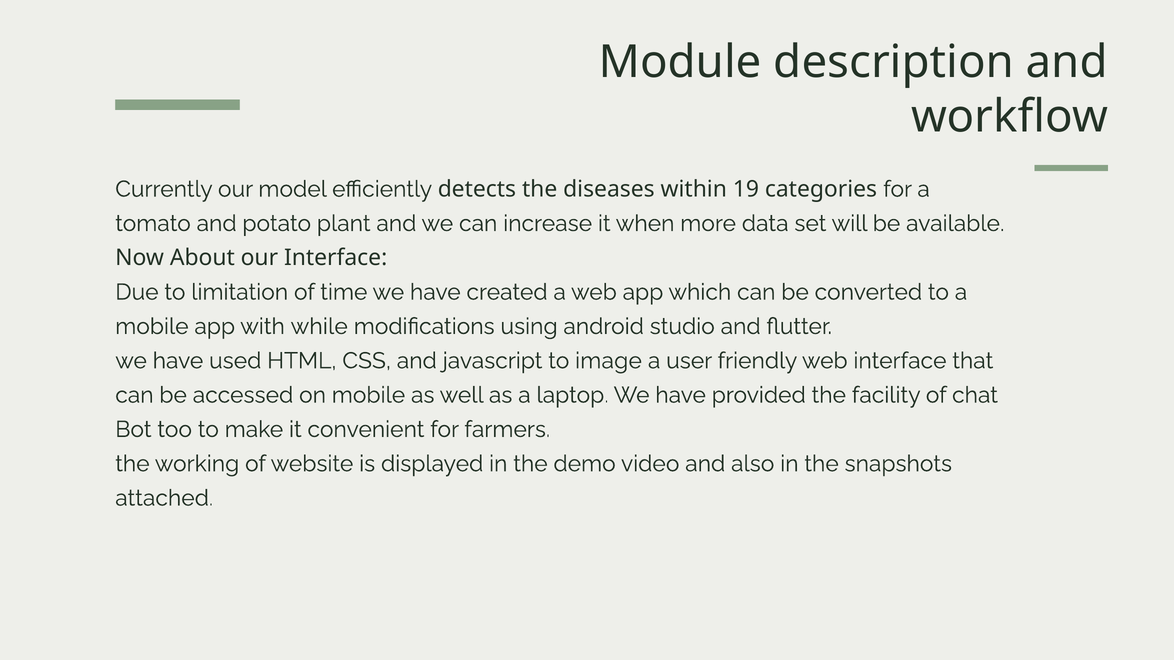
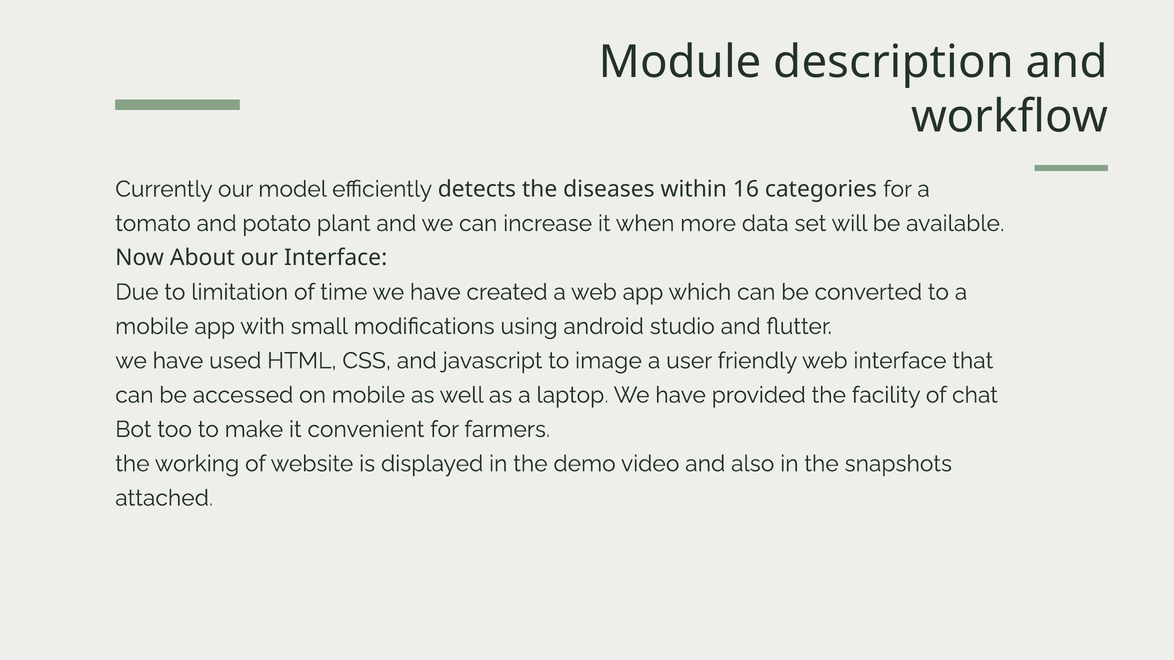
19: 19 -> 16
while: while -> small
